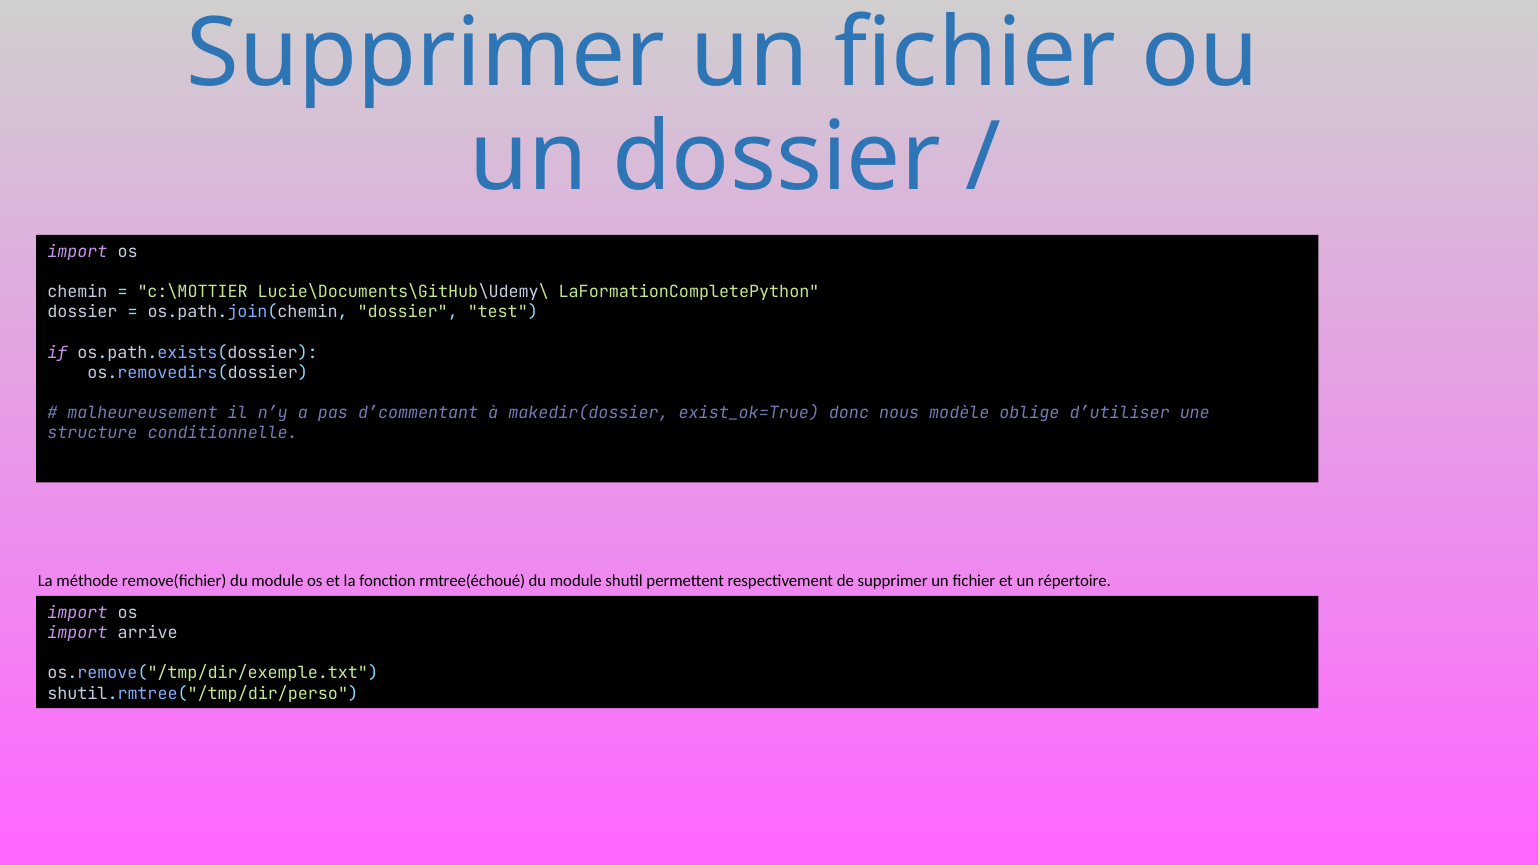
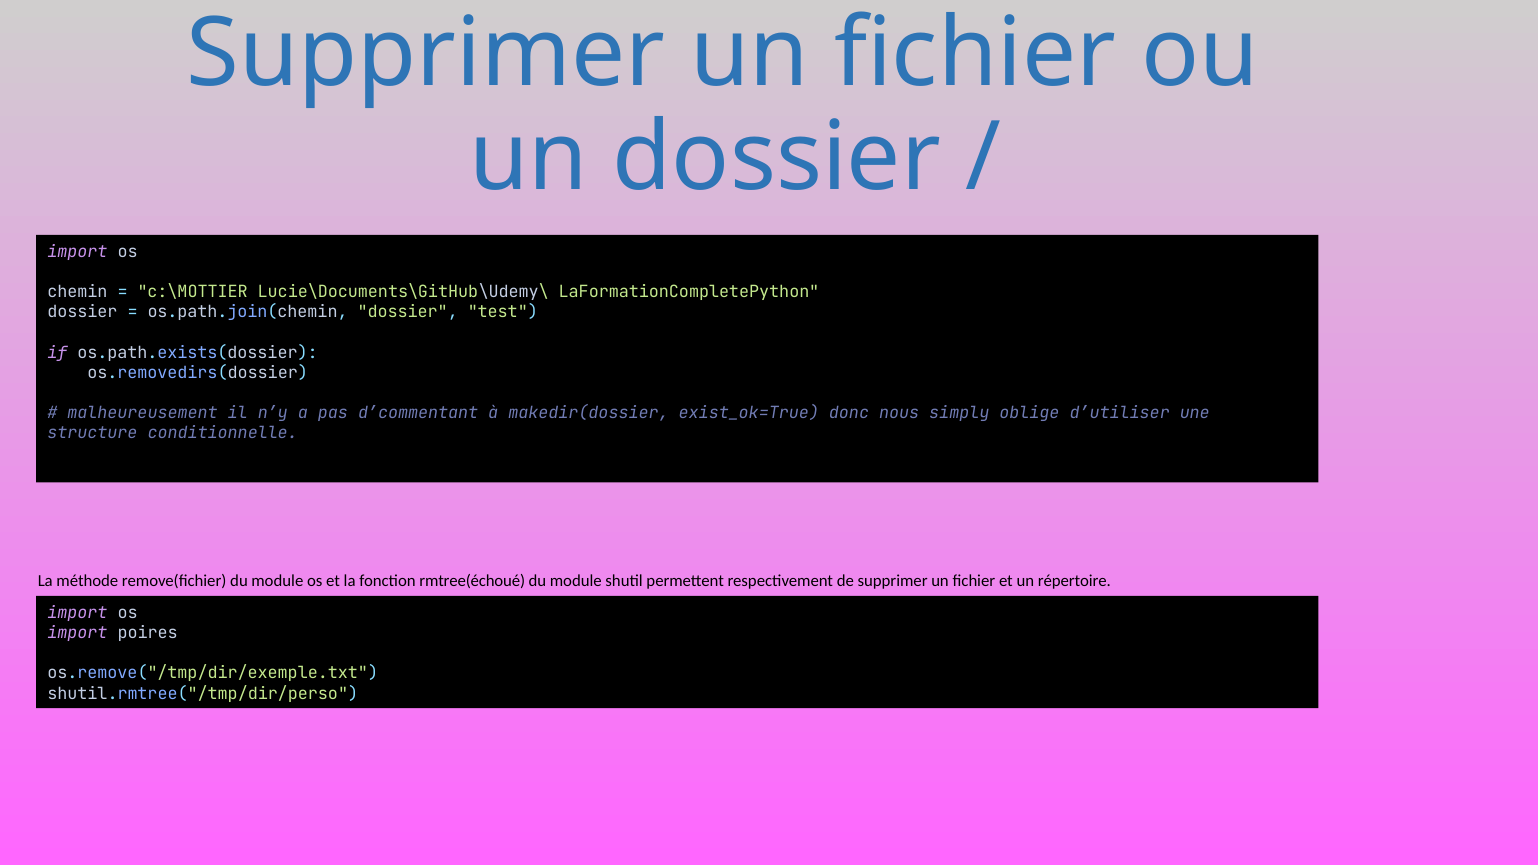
modèle: modèle -> simply
arrive: arrive -> poires
